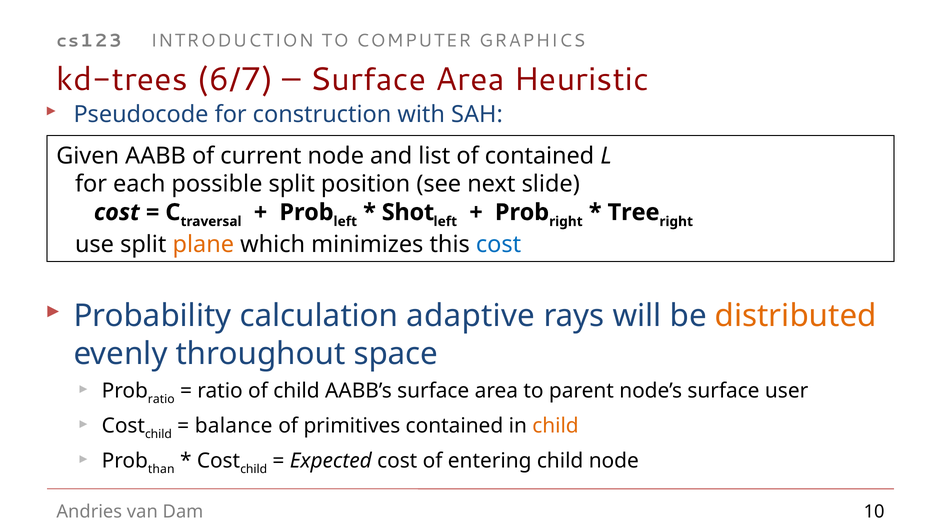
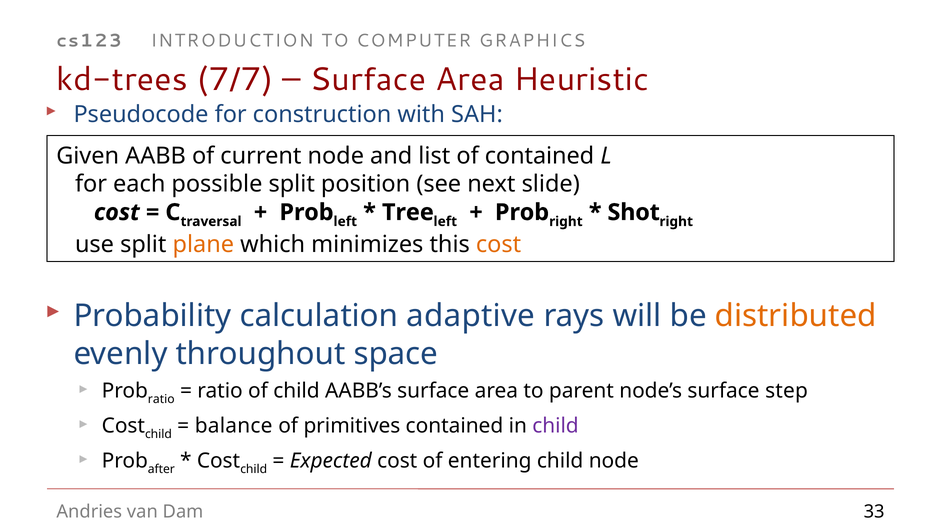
6/7: 6/7 -> 7/7
Shot: Shot -> Tree
Tree: Tree -> Shot
cost at (499, 244) colour: blue -> orange
user: user -> step
child at (556, 425) colour: orange -> purple
than: than -> after
10: 10 -> 33
